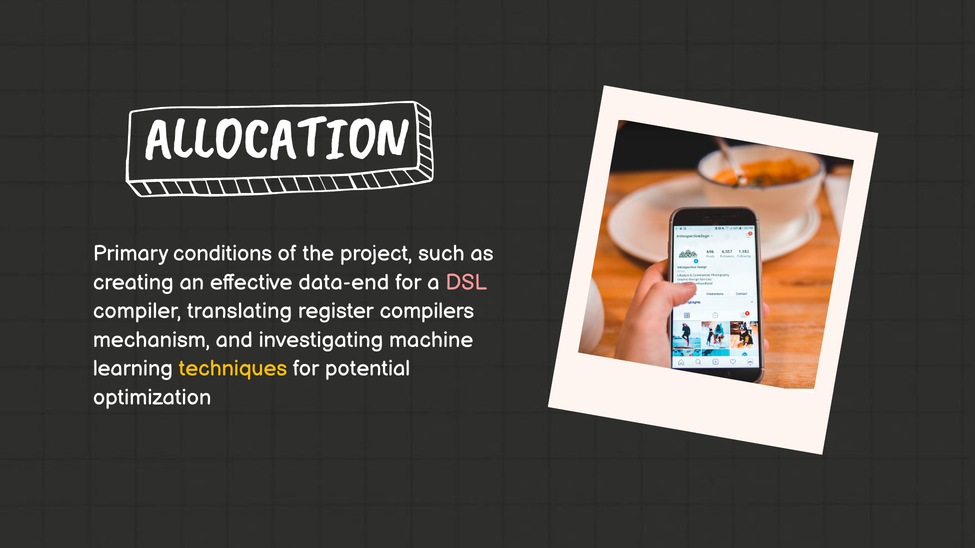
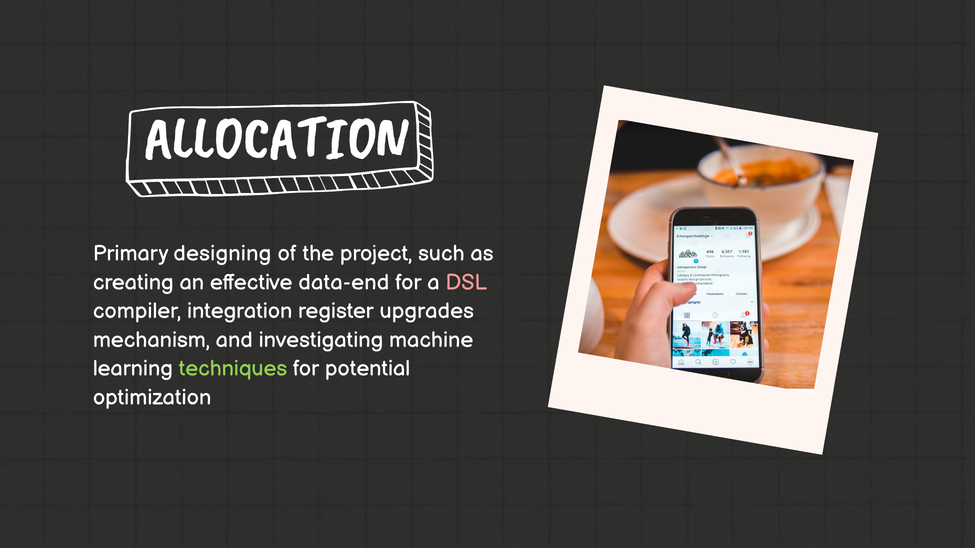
conditions: conditions -> designing
translating: translating -> integration
compilers: compilers -> upgrades
techniques colour: yellow -> light green
